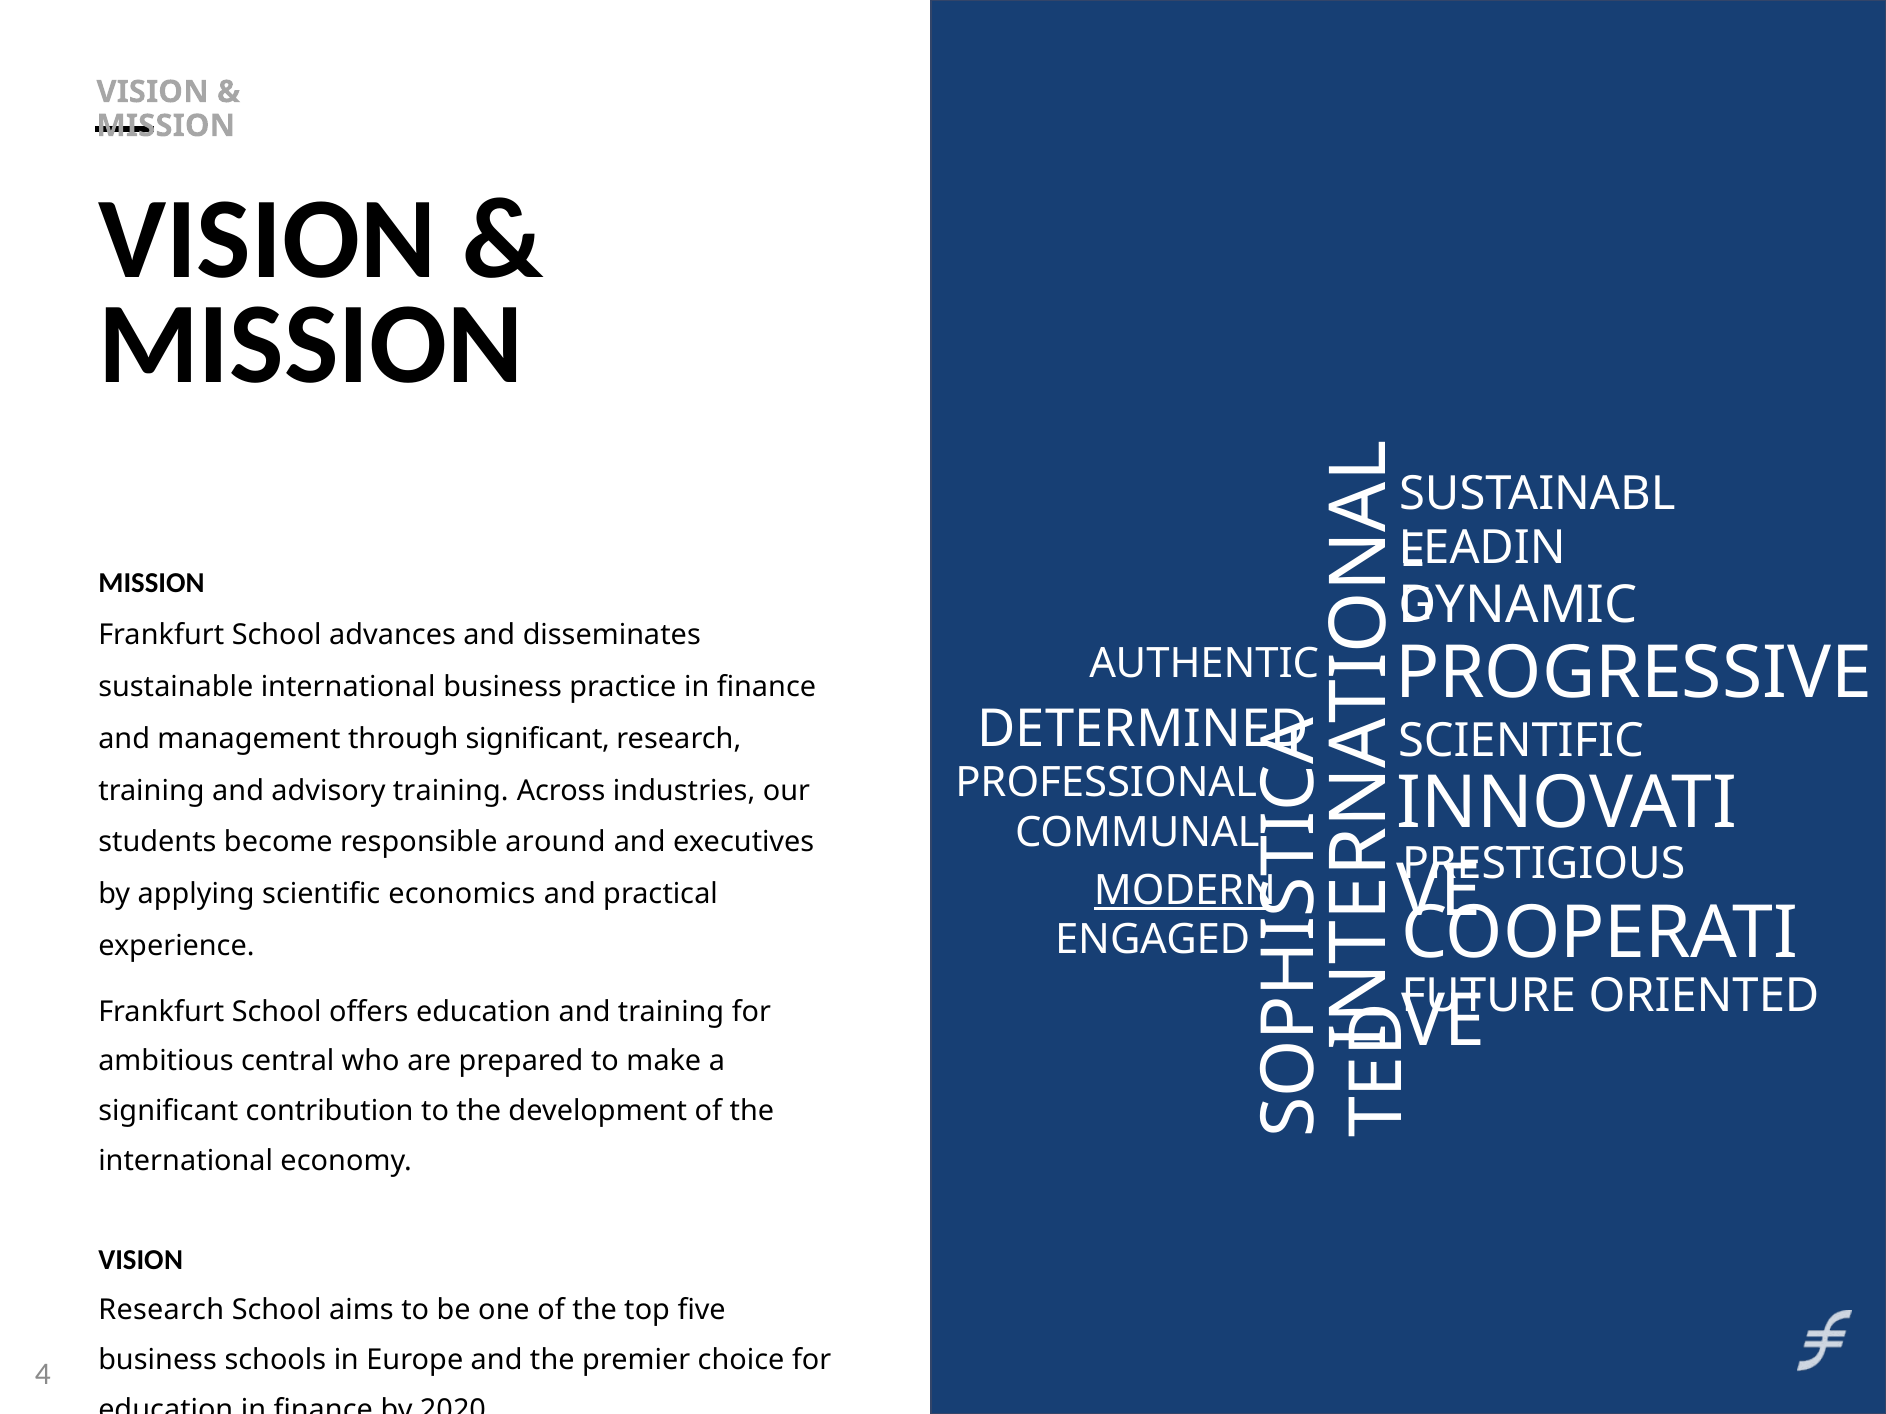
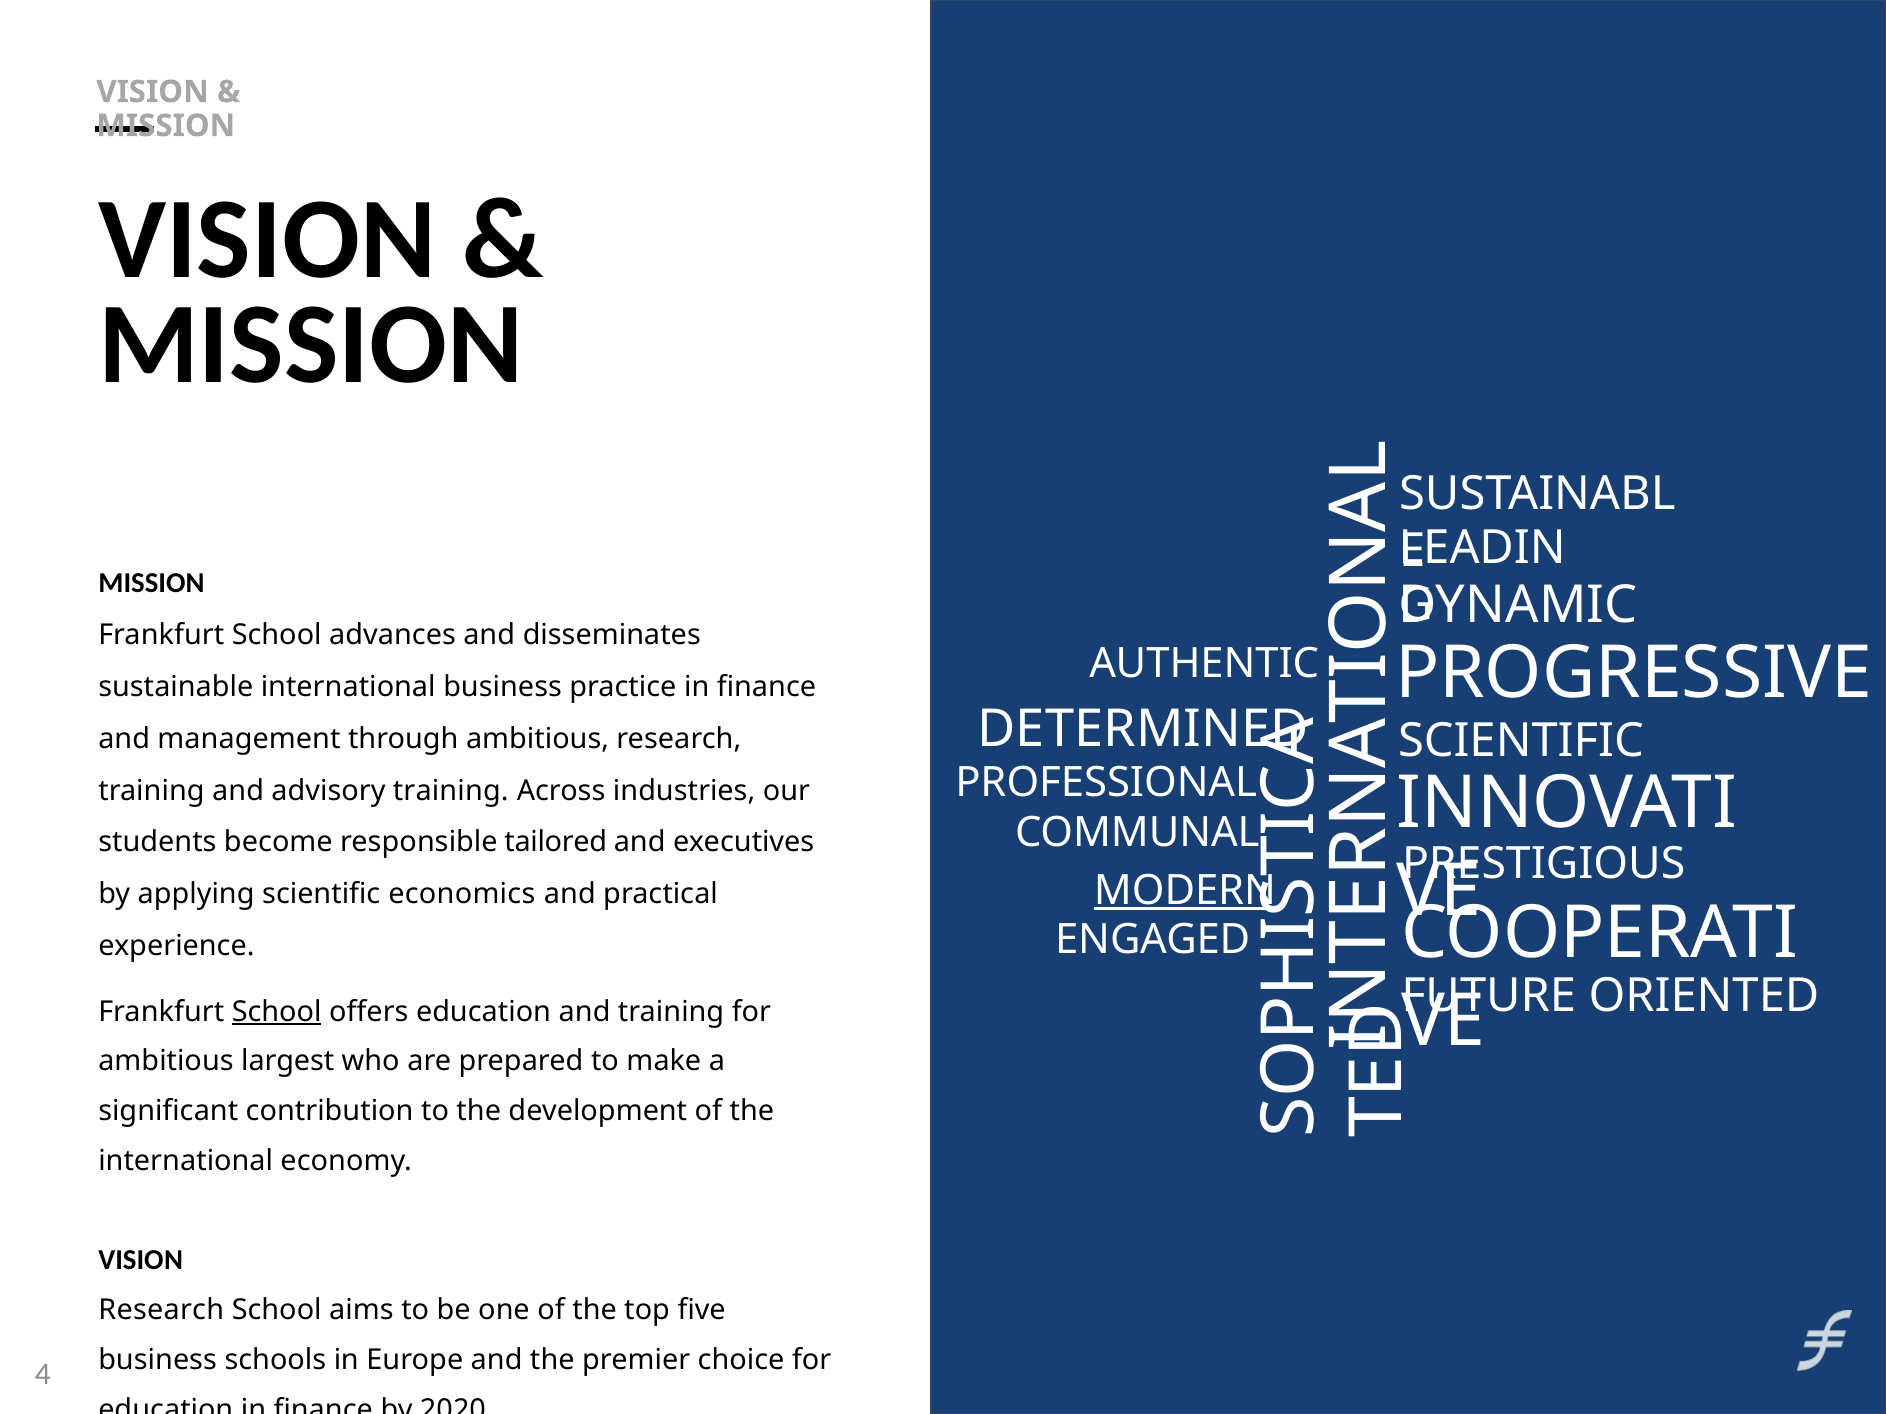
through significant: significant -> ambitious
around: around -> tailored
School at (277, 1012) underline: none -> present
central: central -> largest
